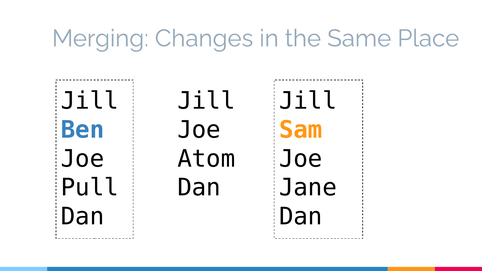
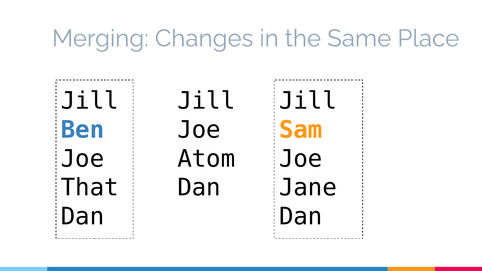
Pull: Pull -> That
